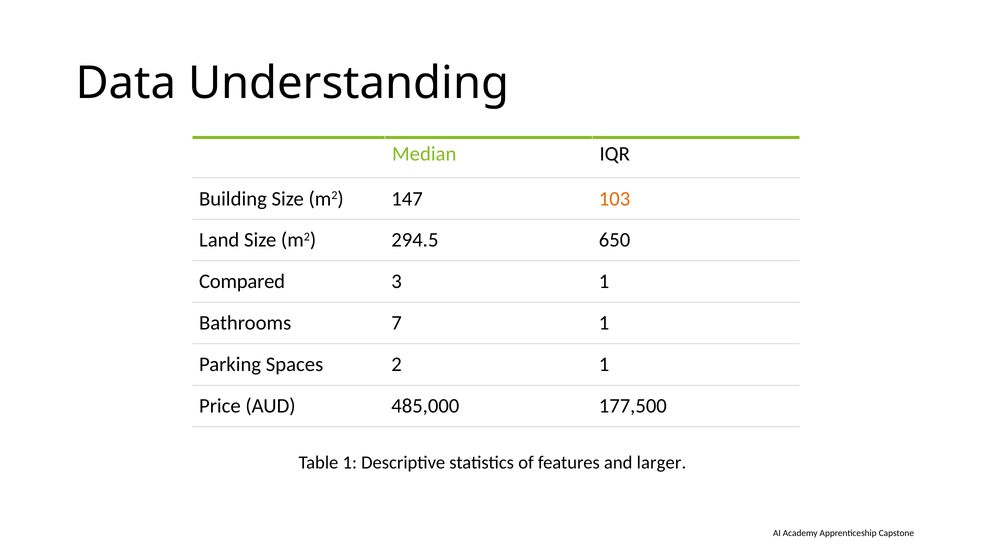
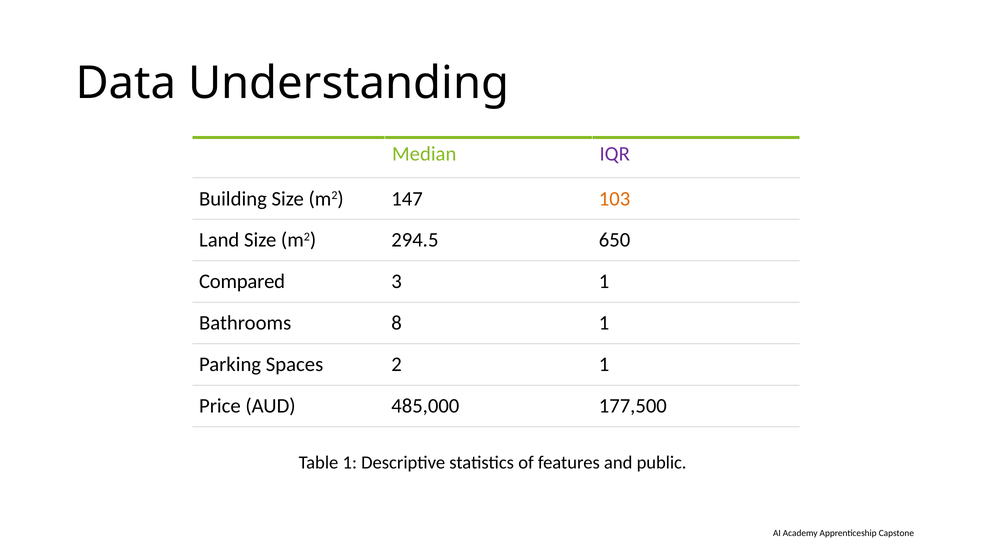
IQR colour: black -> purple
7: 7 -> 8
larger: larger -> public
